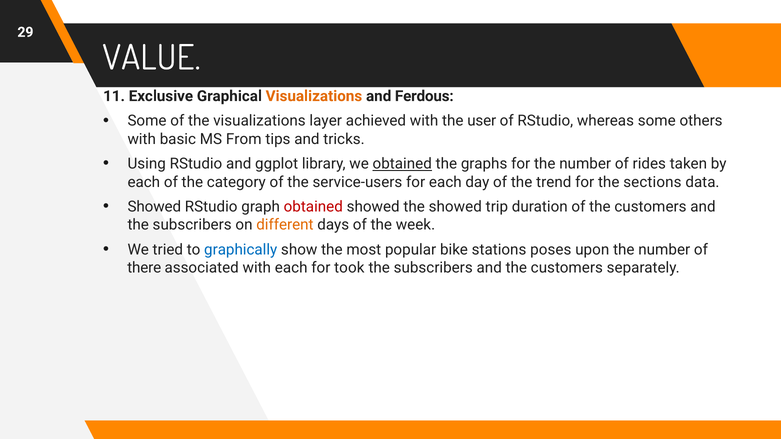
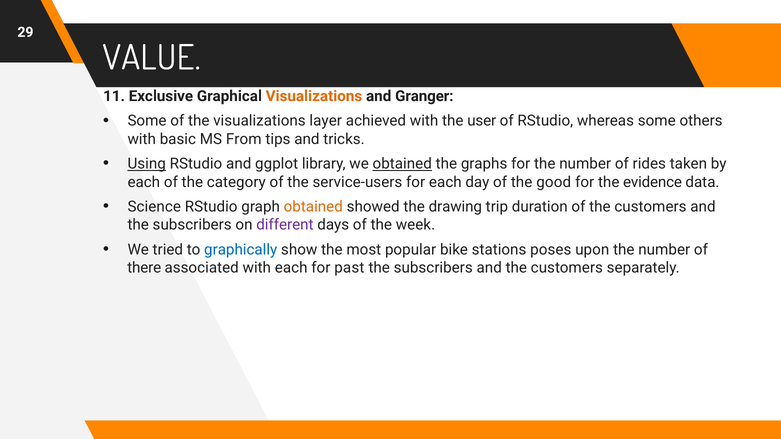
Ferdous: Ferdous -> Granger
Using underline: none -> present
trend: trend -> good
sections: sections -> evidence
Showed at (154, 207): Showed -> Science
obtained at (313, 207) colour: red -> orange
the showed: showed -> drawing
different colour: orange -> purple
took: took -> past
